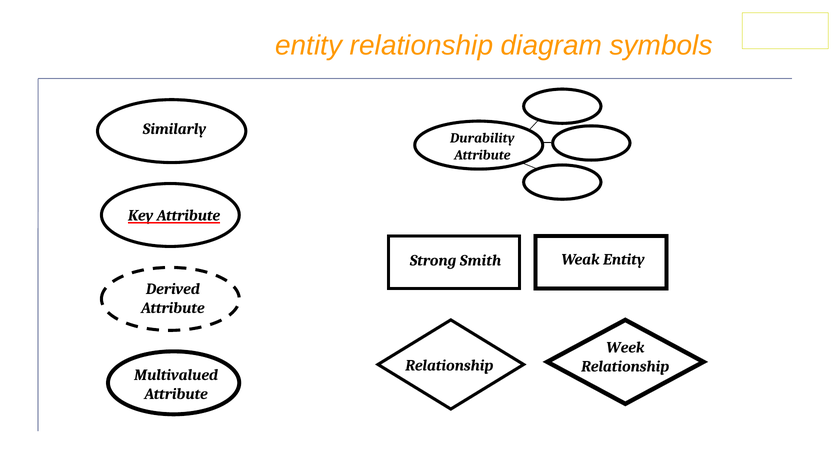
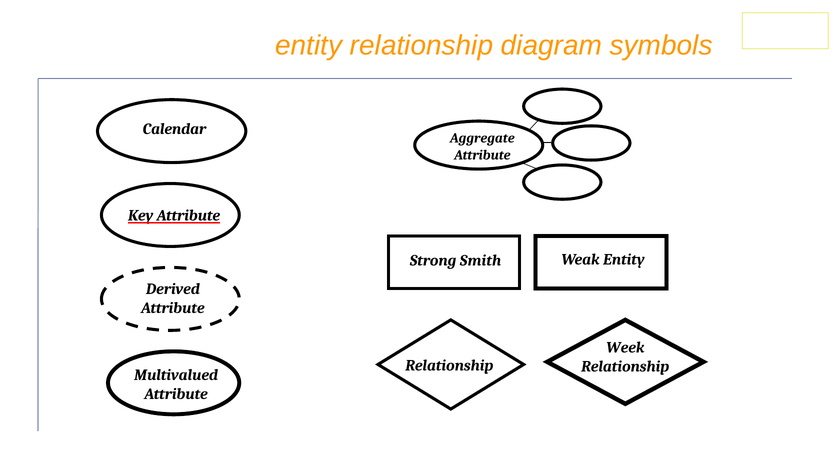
Similarly: Similarly -> Calendar
Durability: Durability -> Aggregate
